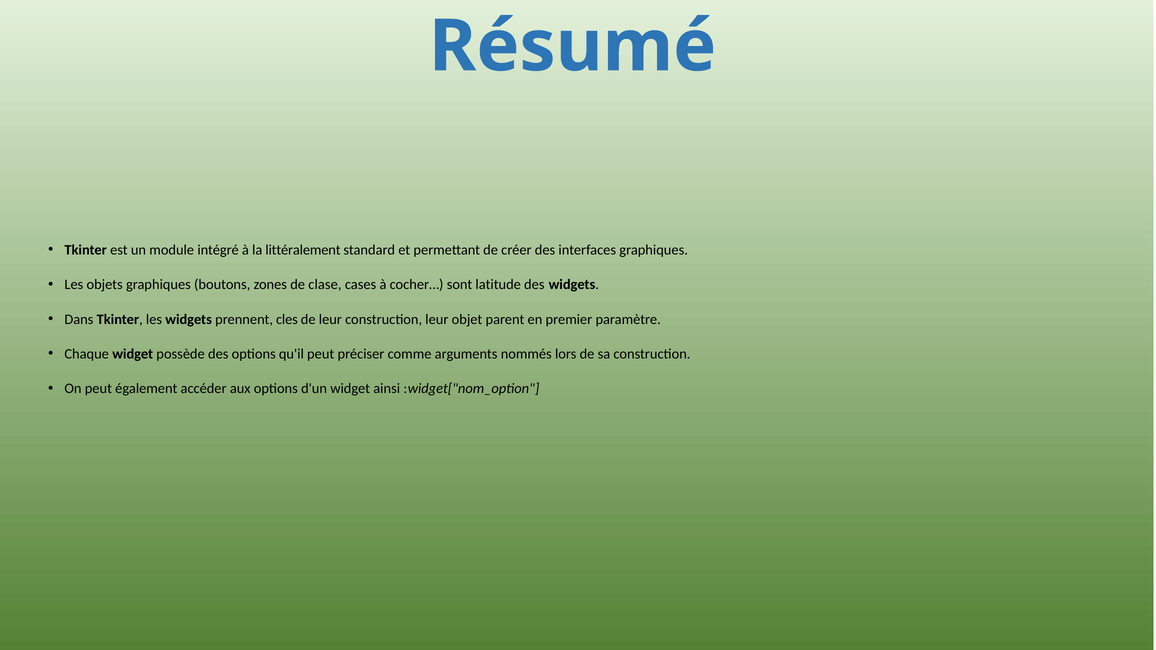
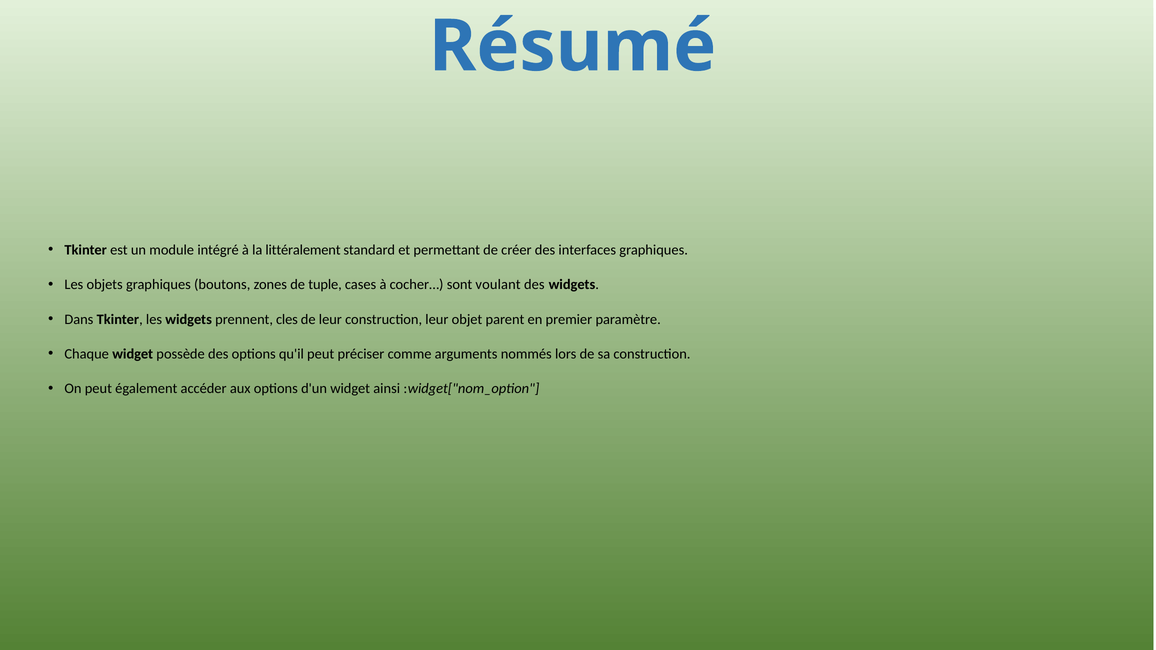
clase: clase -> tuple
latitude: latitude -> voulant
